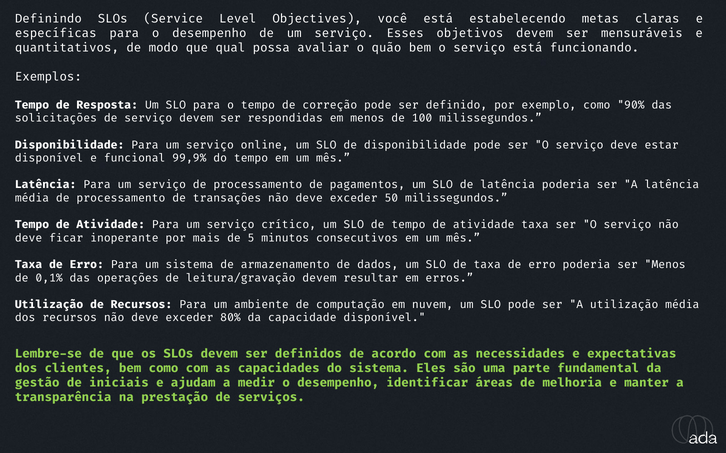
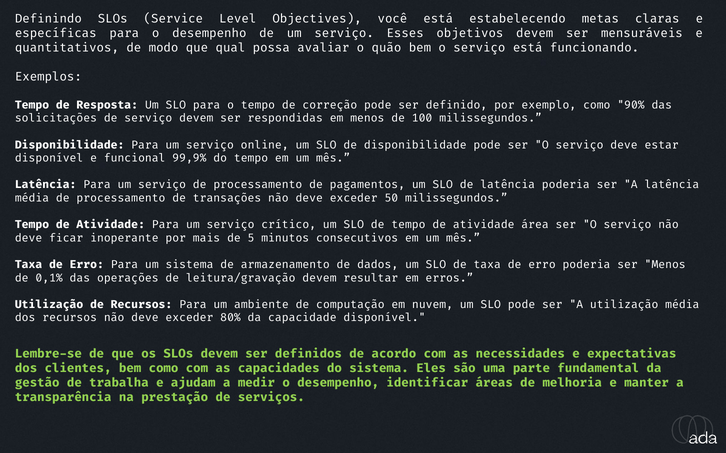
atividade taxa: taxa -> área
iniciais: iniciais -> trabalha
